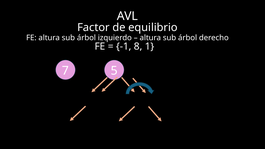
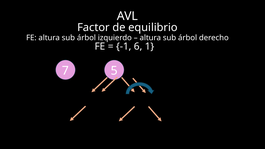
8: 8 -> 6
